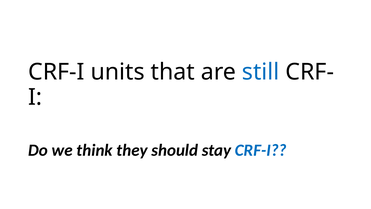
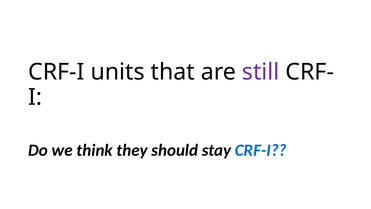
still colour: blue -> purple
